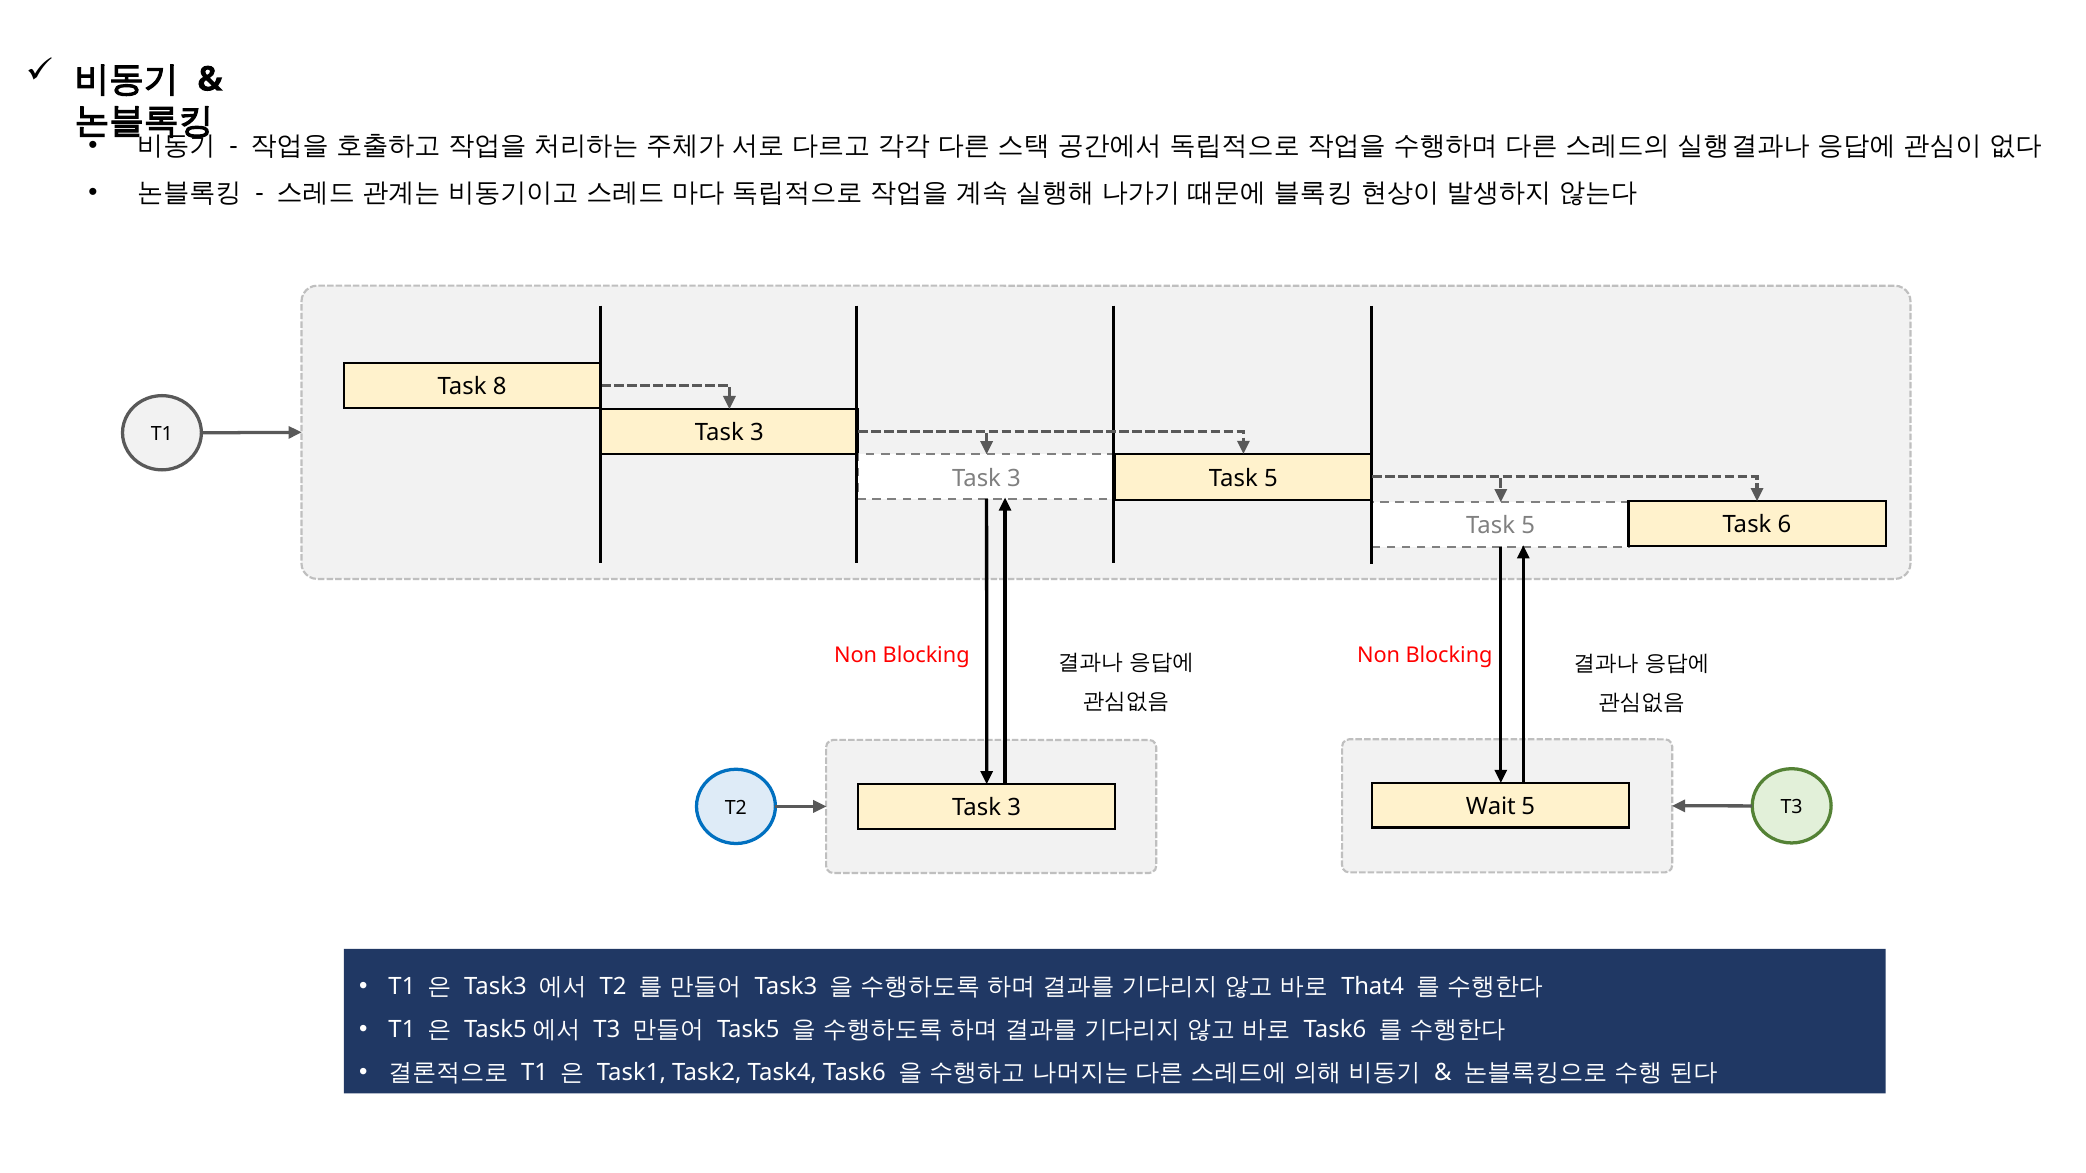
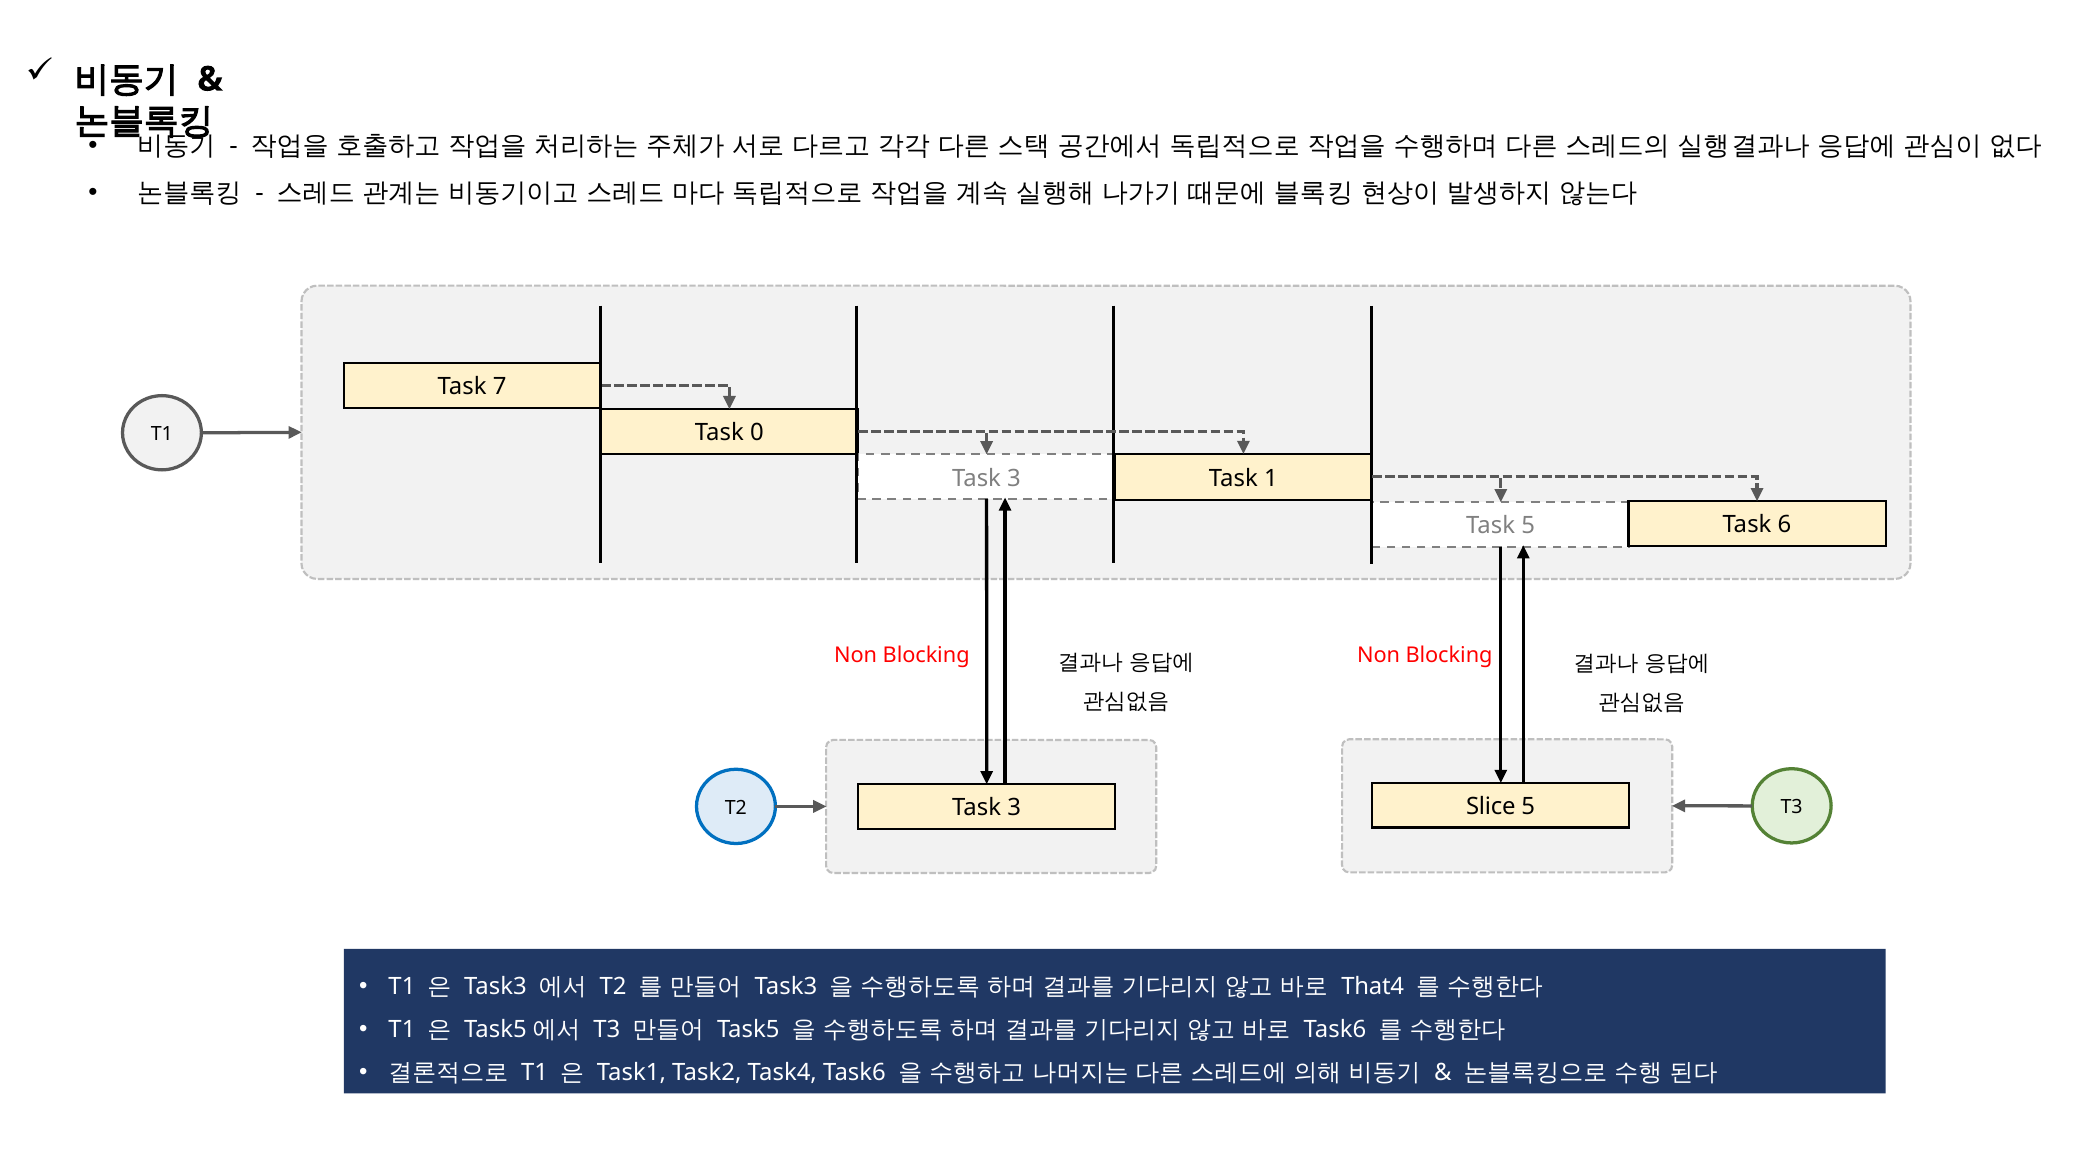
8: 8 -> 7
T1 Task 3: 3 -> 0
5 at (1271, 479): 5 -> 1
Wait: Wait -> Slice
